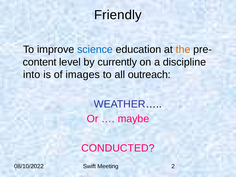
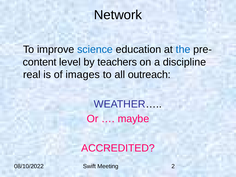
Friendly: Friendly -> Network
the colour: orange -> blue
currently: currently -> teachers
into: into -> real
CONDUCTED: CONDUCTED -> ACCREDITED
